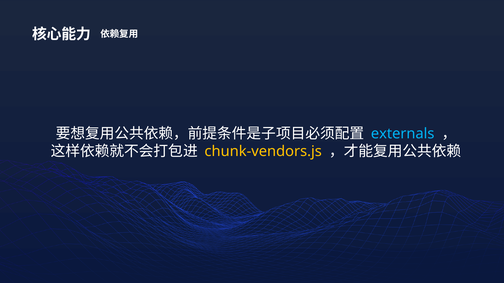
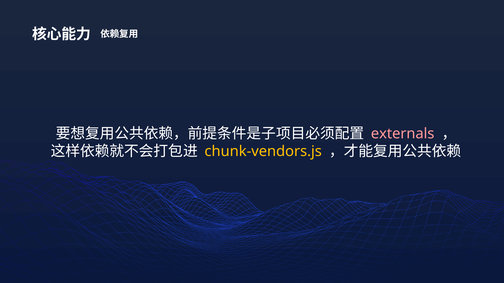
externals colour: light blue -> pink
